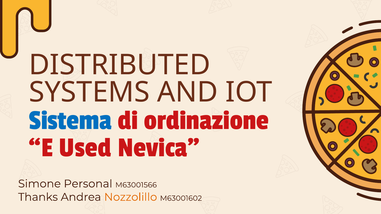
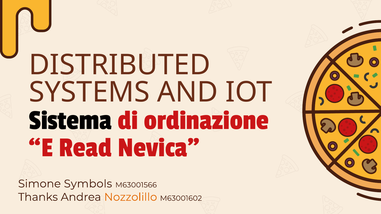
Sistema colour: blue -> black
Used: Used -> Read
Personal: Personal -> Symbols
